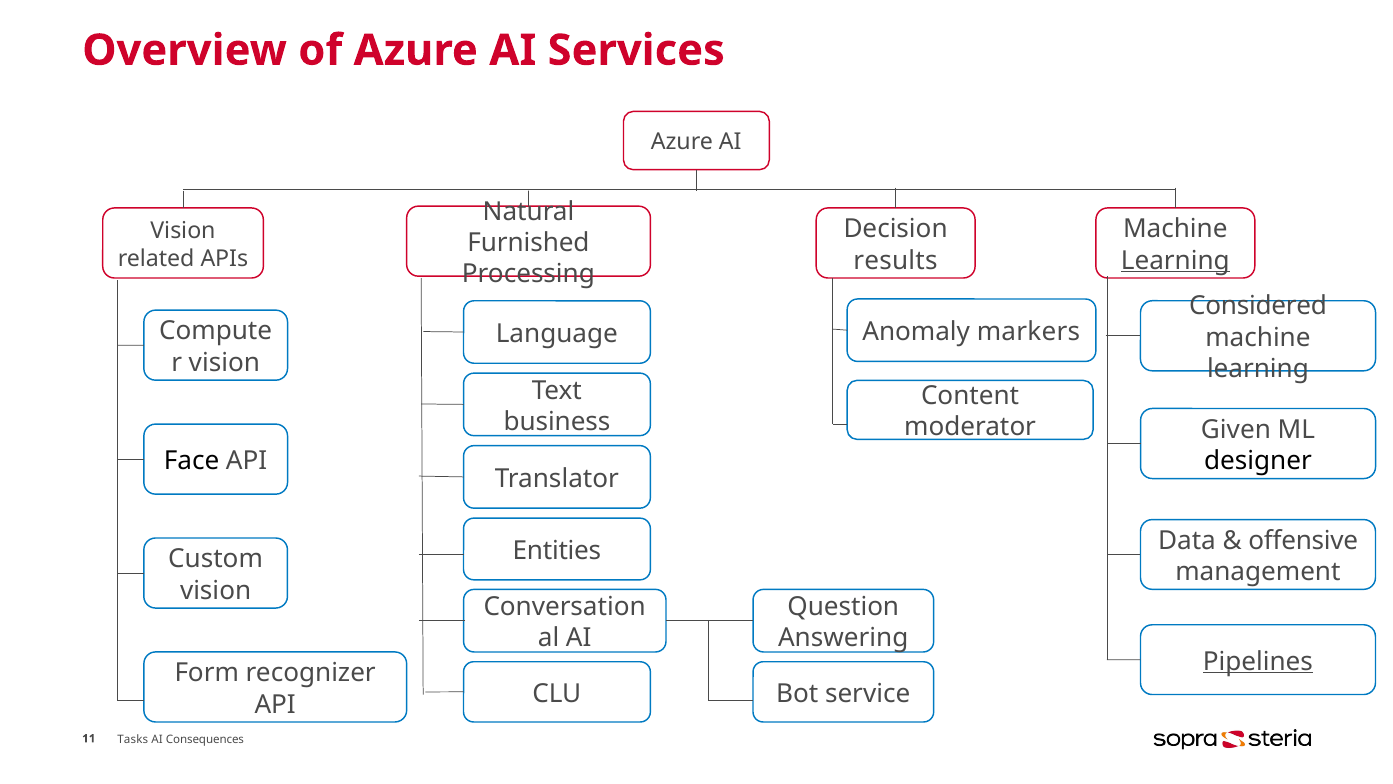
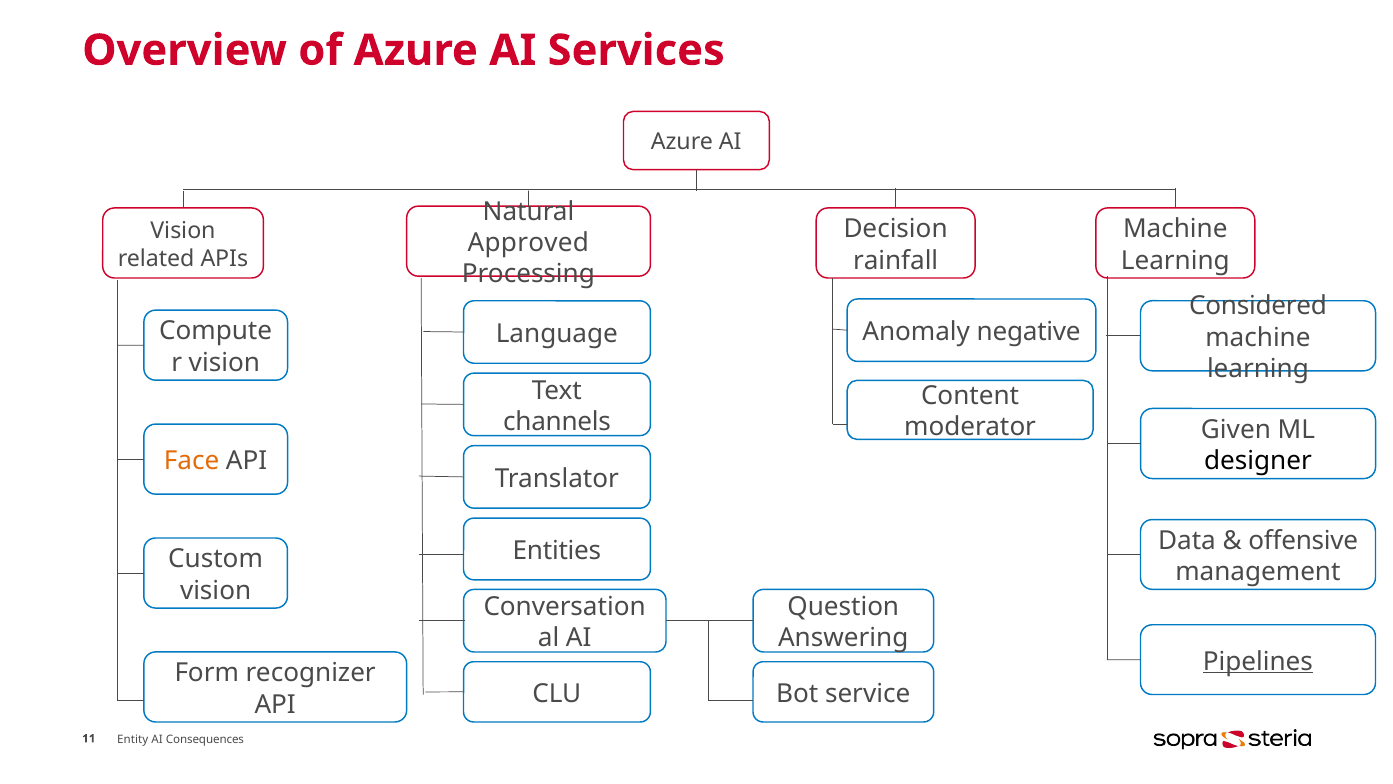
Furnished: Furnished -> Approved
results: results -> rainfall
Learning at (1175, 260) underline: present -> none
markers: markers -> negative
business: business -> channels
Face colour: black -> orange
Tasks: Tasks -> Entity
